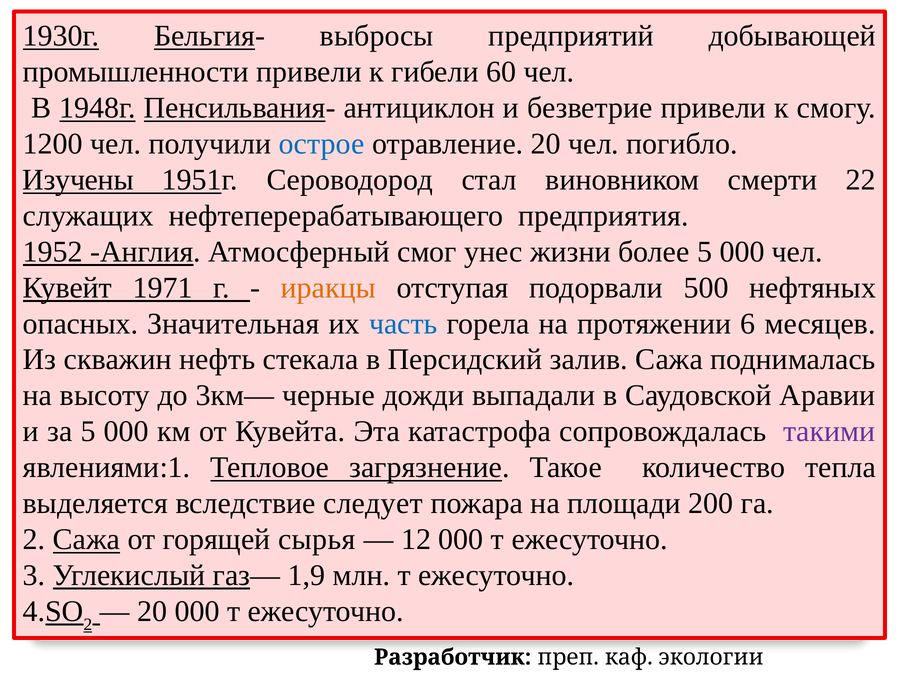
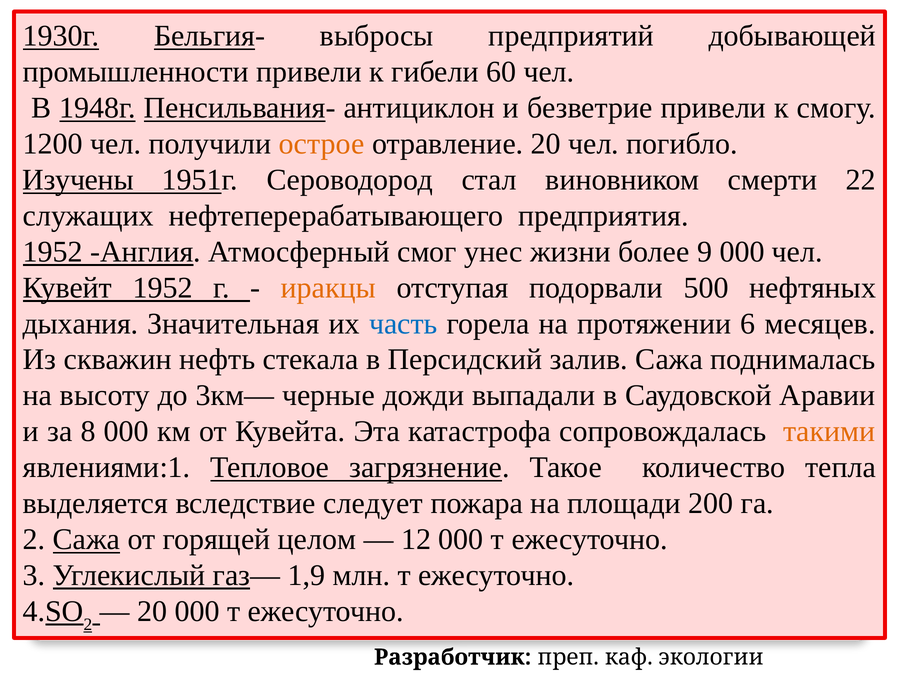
острое colour: blue -> orange
более 5: 5 -> 9
Кувейт 1971: 1971 -> 1952
опасных: опасных -> дыхания
за 5: 5 -> 8
такими colour: purple -> orange
сырья: сырья -> целом
